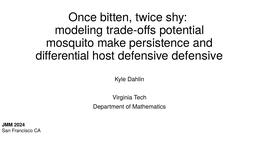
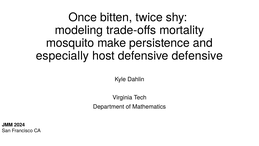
potential: potential -> mortality
differential: differential -> especially
